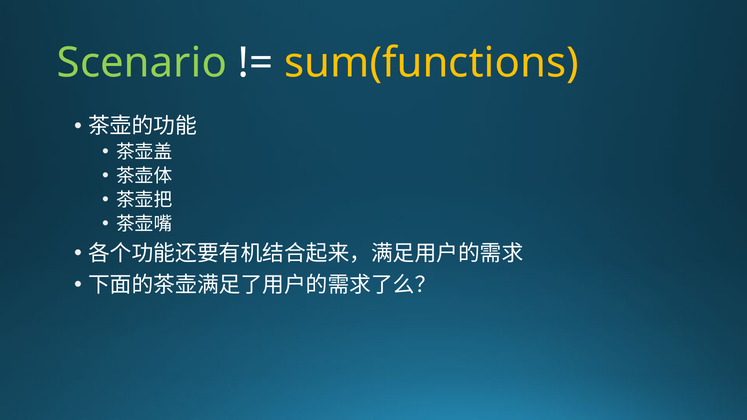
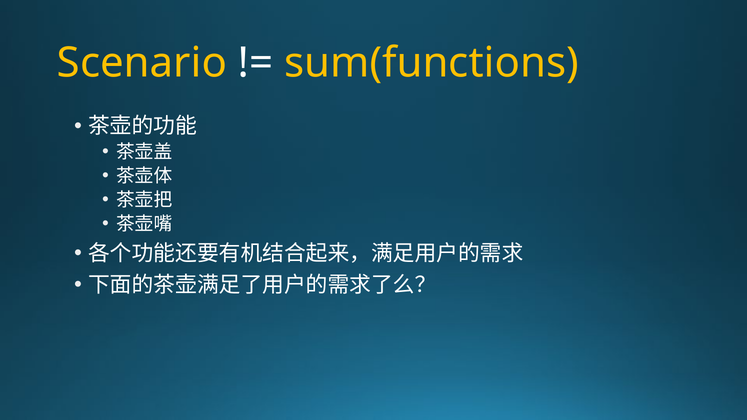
Scenario colour: light green -> yellow
